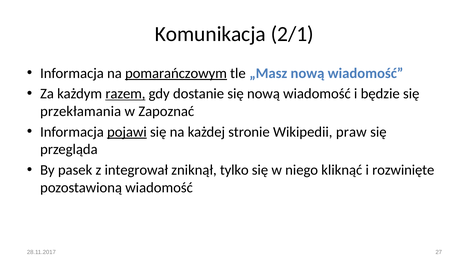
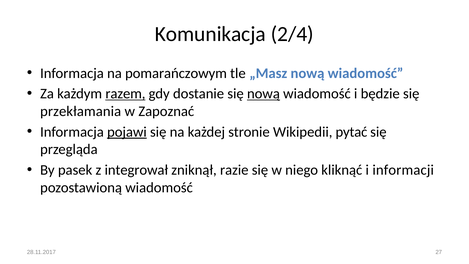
2/1: 2/1 -> 2/4
pomarańczowym underline: present -> none
nową at (263, 94) underline: none -> present
praw: praw -> pytać
tylko: tylko -> razie
rozwinięte: rozwinięte -> informacji
